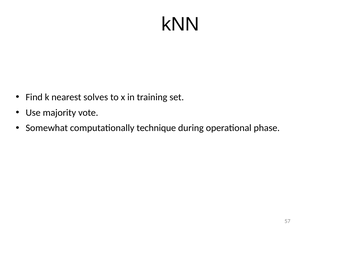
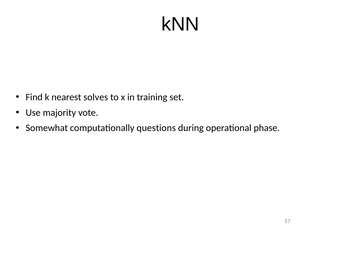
technique: technique -> questions
